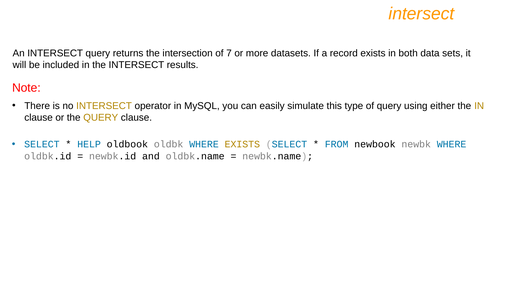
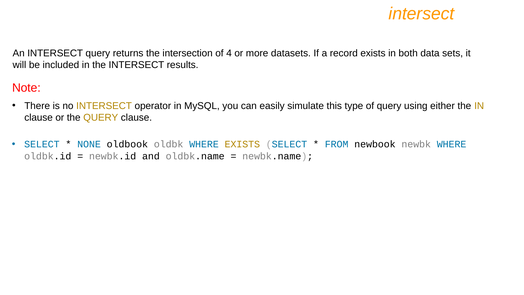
7: 7 -> 4
HELP: HELP -> NONE
